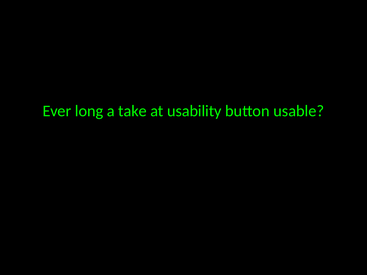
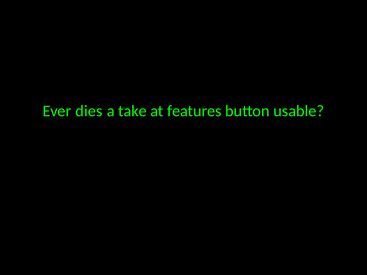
long: long -> dies
usability: usability -> features
